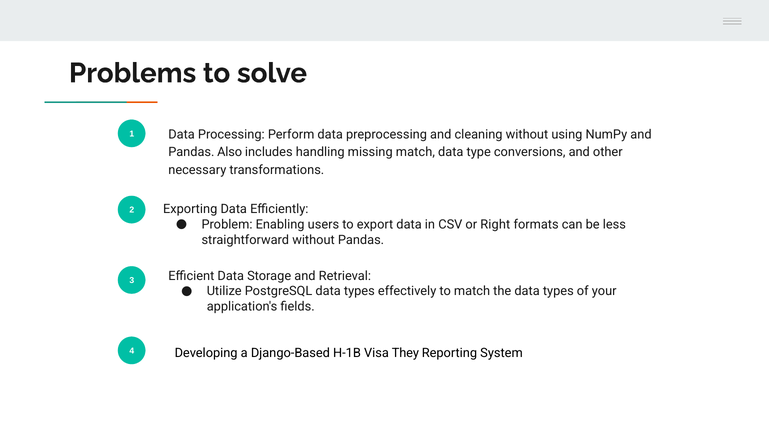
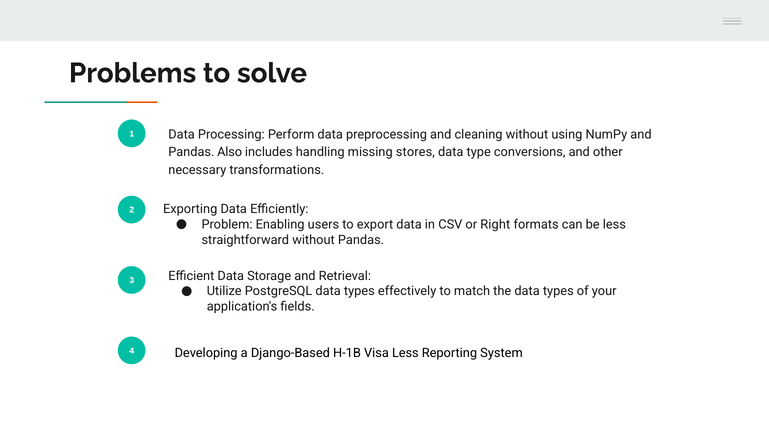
missing match: match -> stores
Visa They: They -> Less
